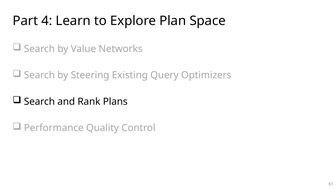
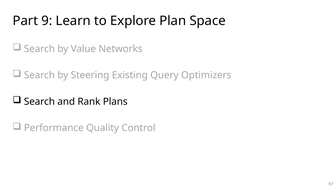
4: 4 -> 9
